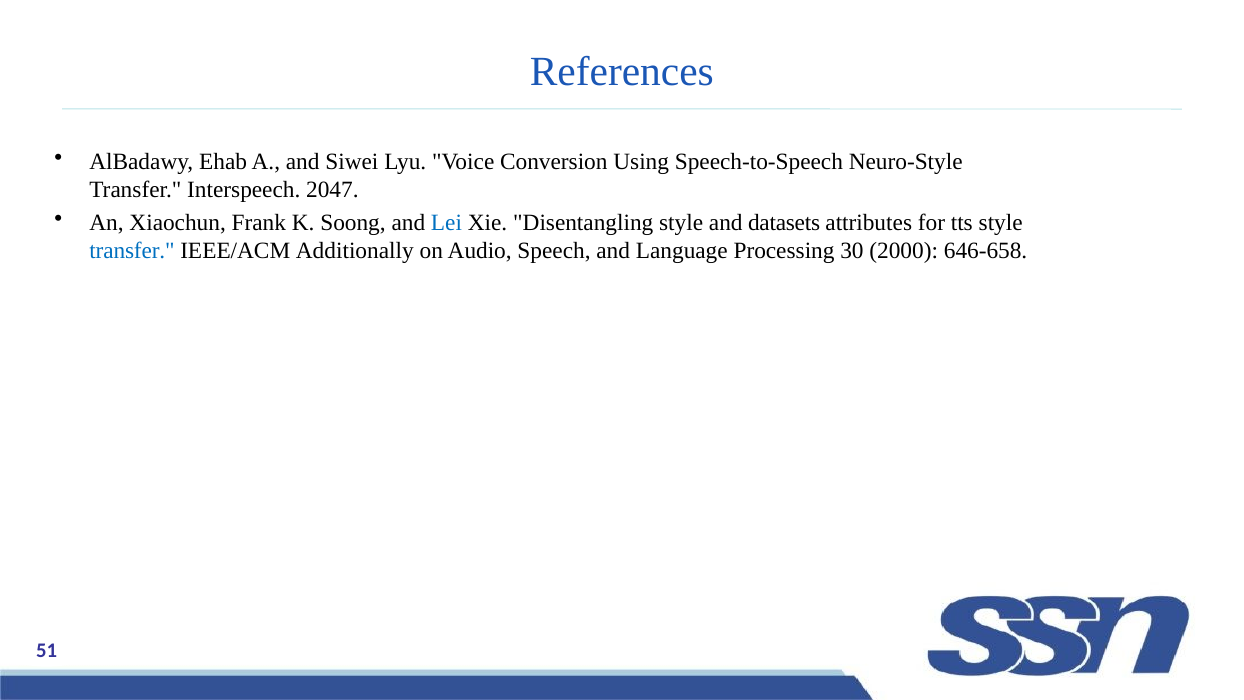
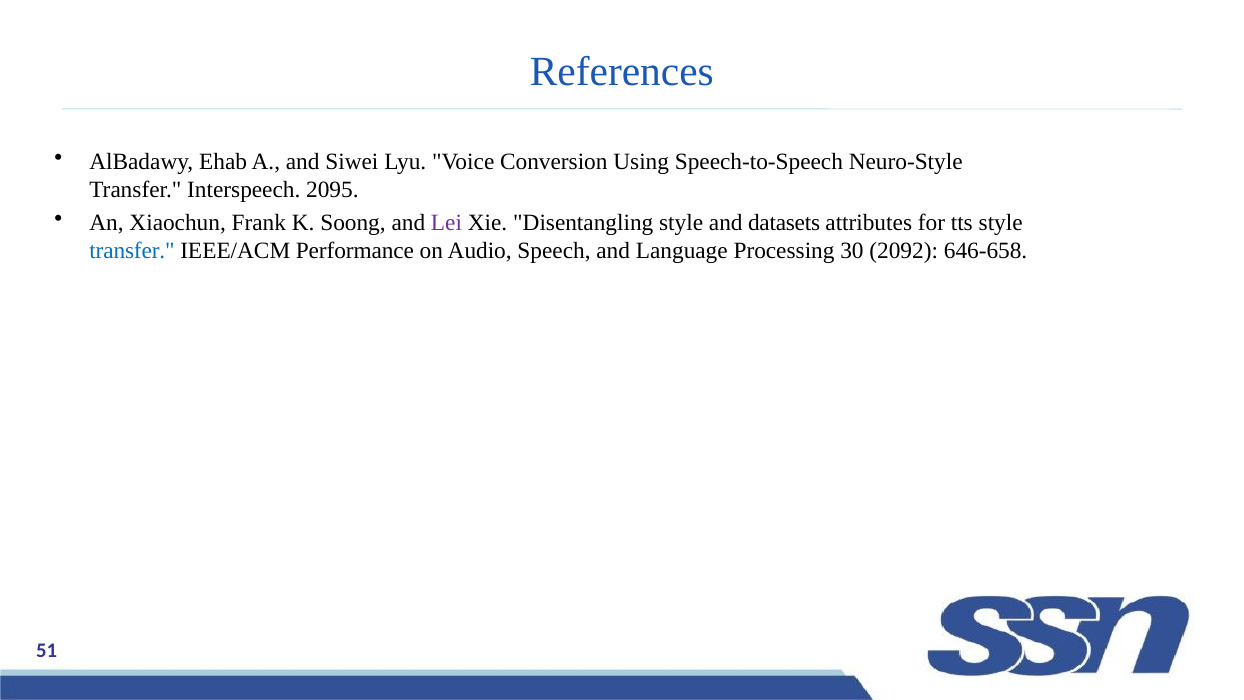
2047: 2047 -> 2095
Lei colour: blue -> purple
Additionally: Additionally -> Performance
2000: 2000 -> 2092
